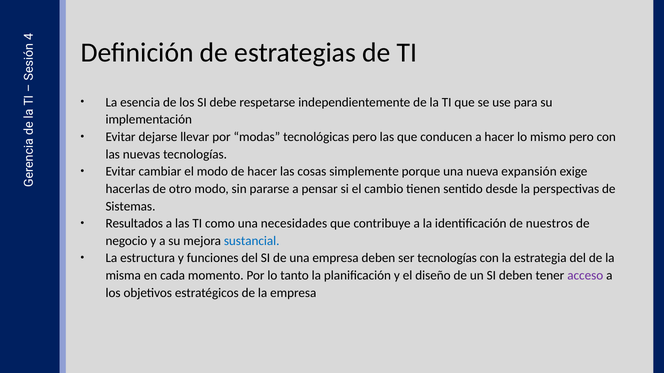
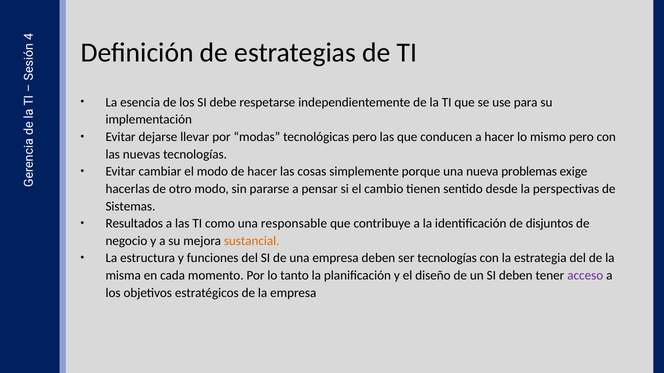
expansión: expansión -> problemas
necesidades: necesidades -> responsable
nuestros: nuestros -> disjuntos
sustancial colour: blue -> orange
